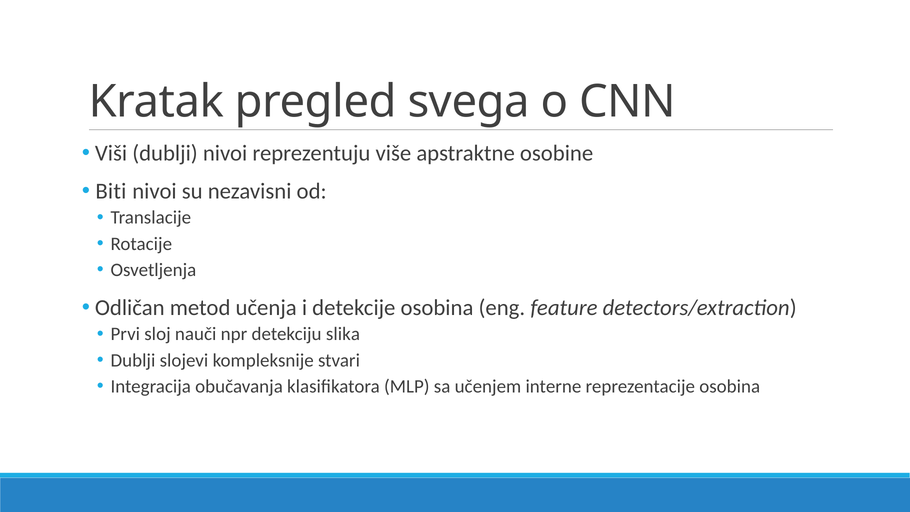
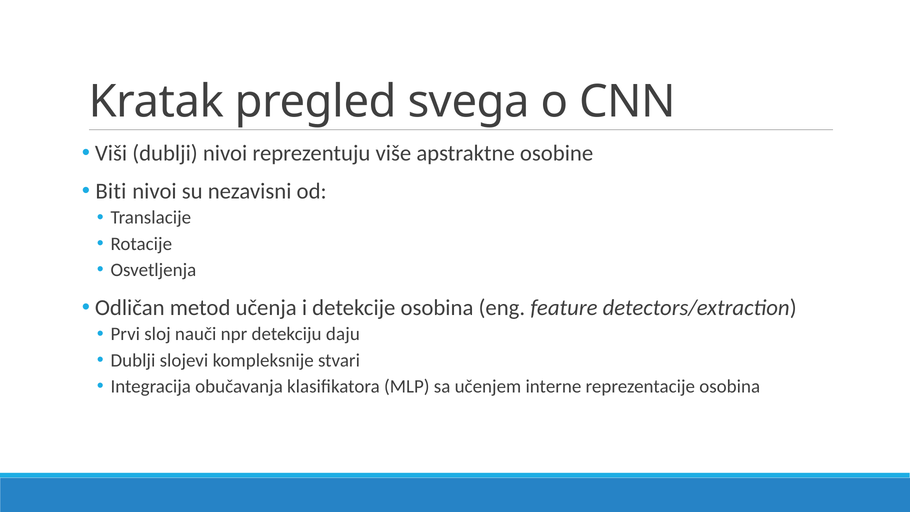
slika: slika -> daju
